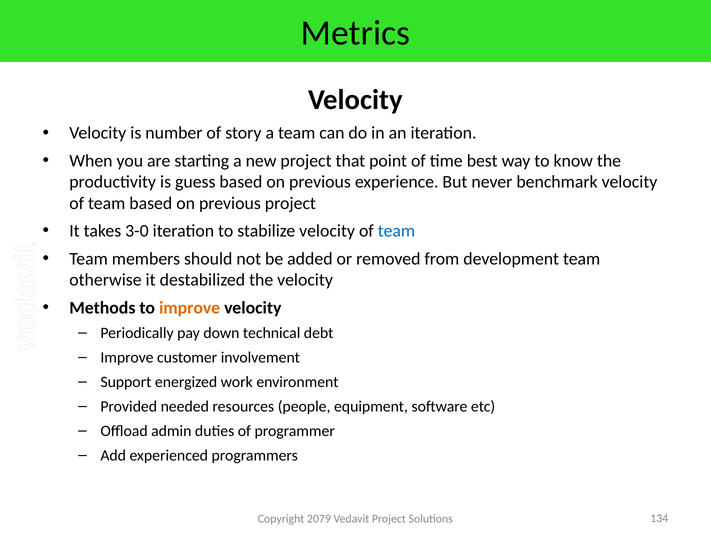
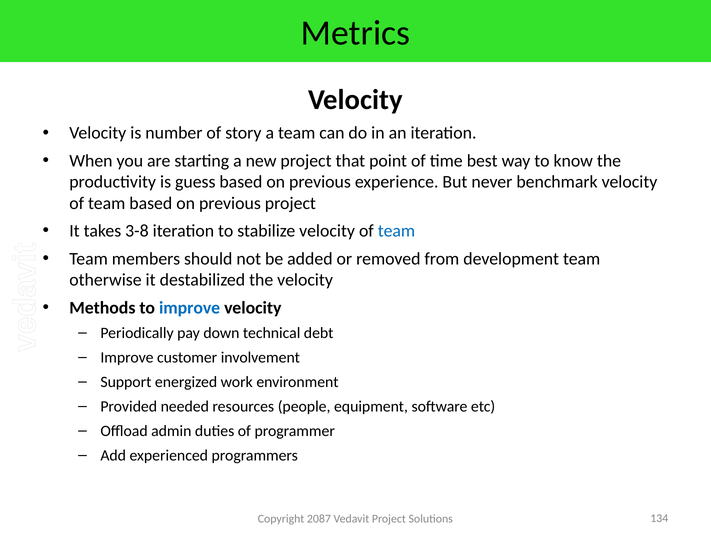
3-0: 3-0 -> 3-8
improve at (190, 308) colour: orange -> blue
2079: 2079 -> 2087
